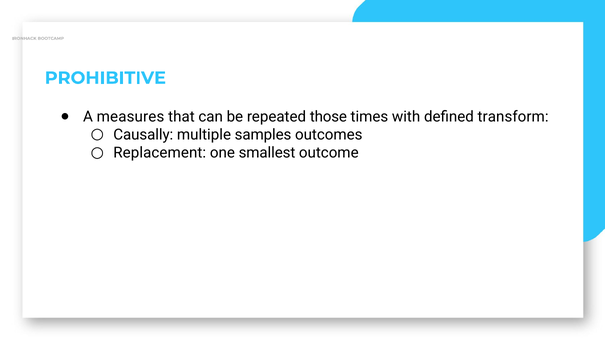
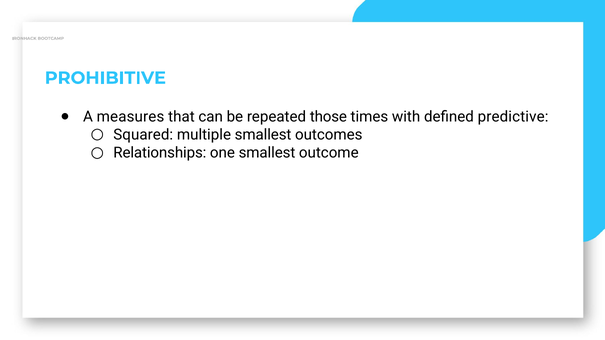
transform: transform -> predictive
Causally: Causally -> Squared
multiple samples: samples -> smallest
Replacement: Replacement -> Relationships
